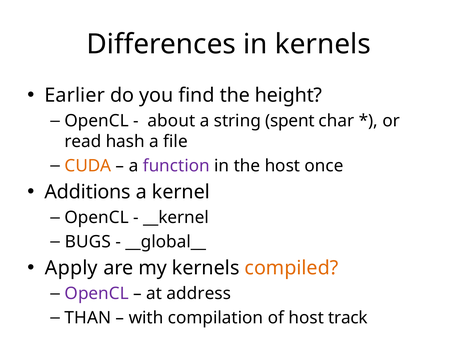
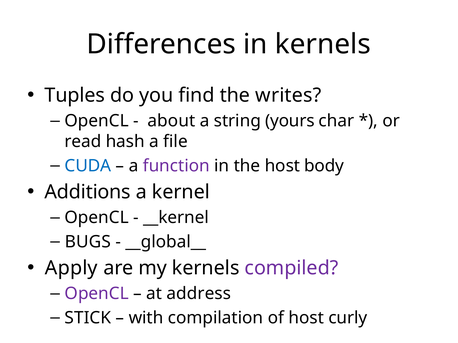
Earlier: Earlier -> Tuples
height: height -> writes
spent: spent -> yours
CUDA colour: orange -> blue
once: once -> body
compiled colour: orange -> purple
THAN: THAN -> STICK
track: track -> curly
